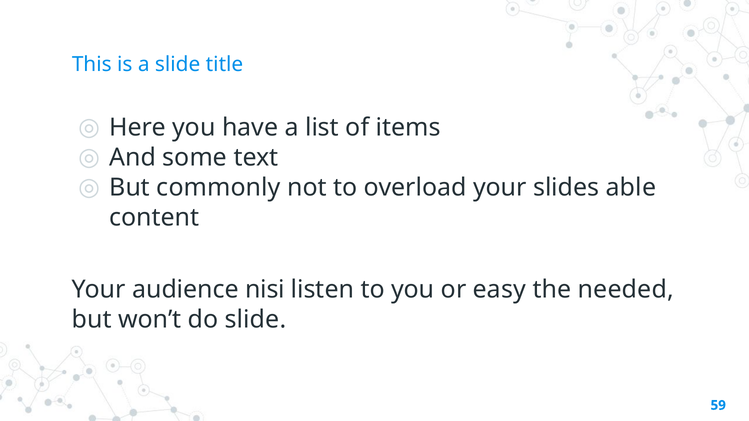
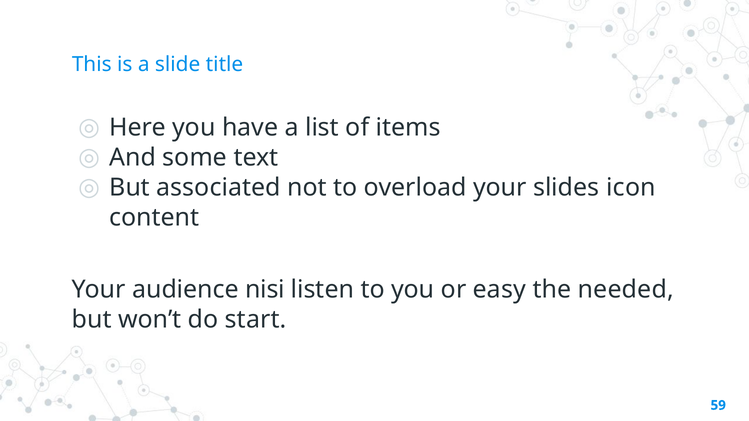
commonly: commonly -> associated
able: able -> icon
do slide: slide -> start
